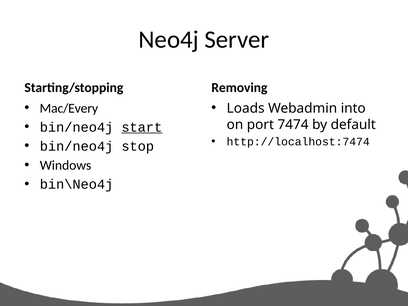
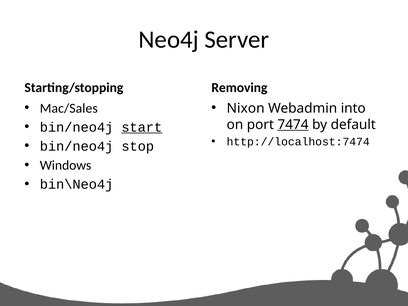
Mac/Every: Mac/Every -> Mac/Sales
Loads: Loads -> Nixon
7474 underline: none -> present
